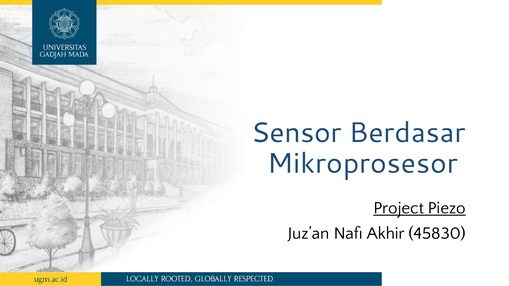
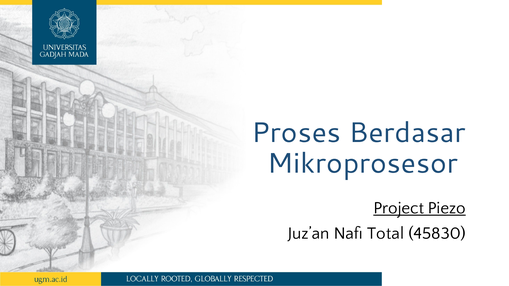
Sensor: Sensor -> Proses
Akhir: Akhir -> Total
